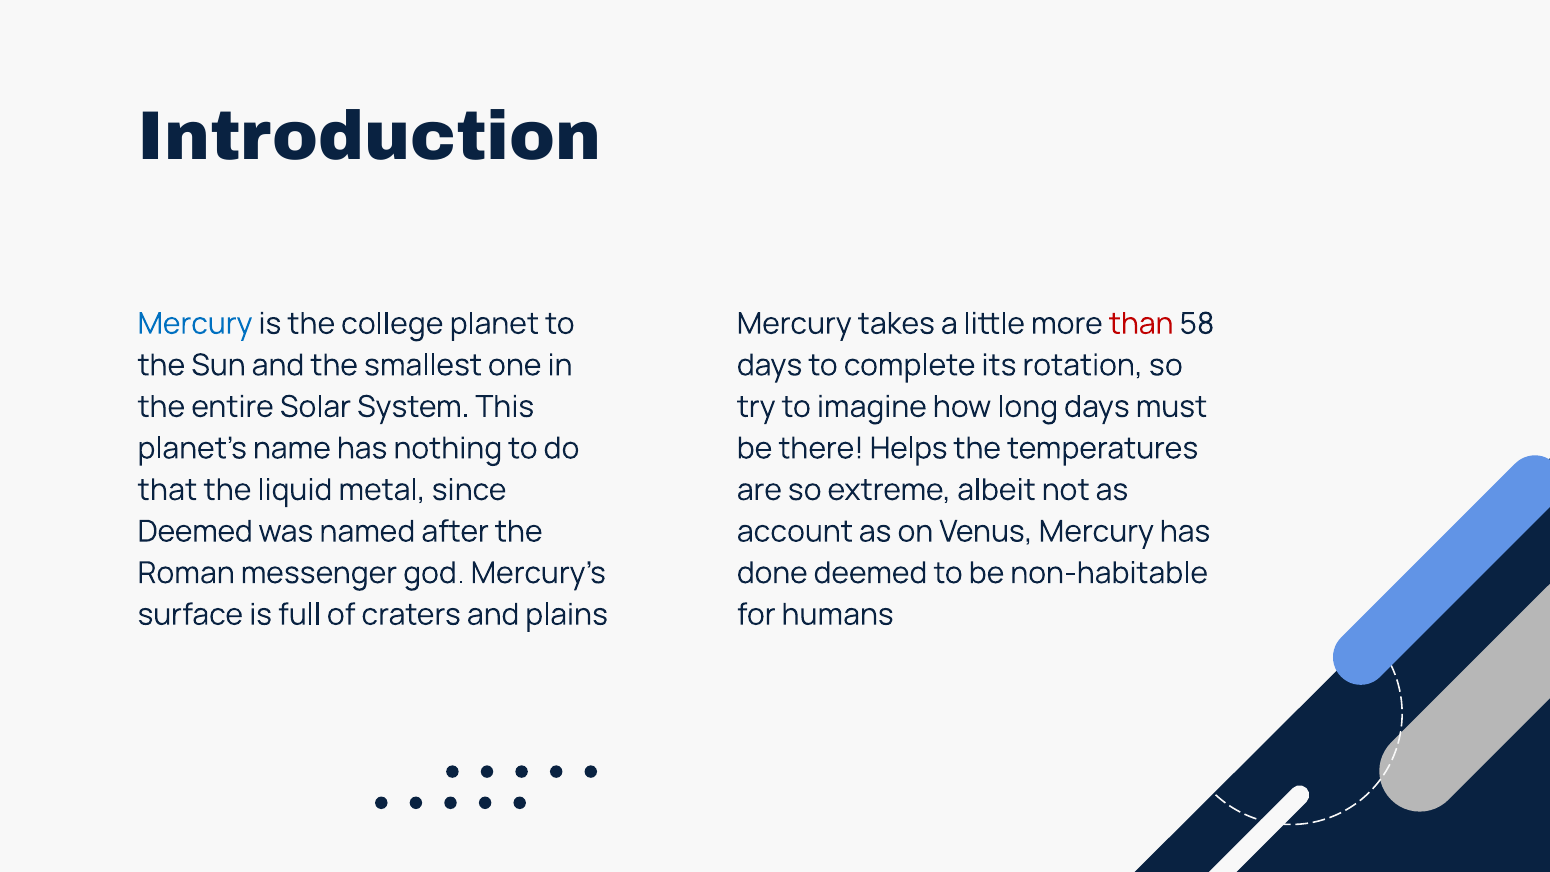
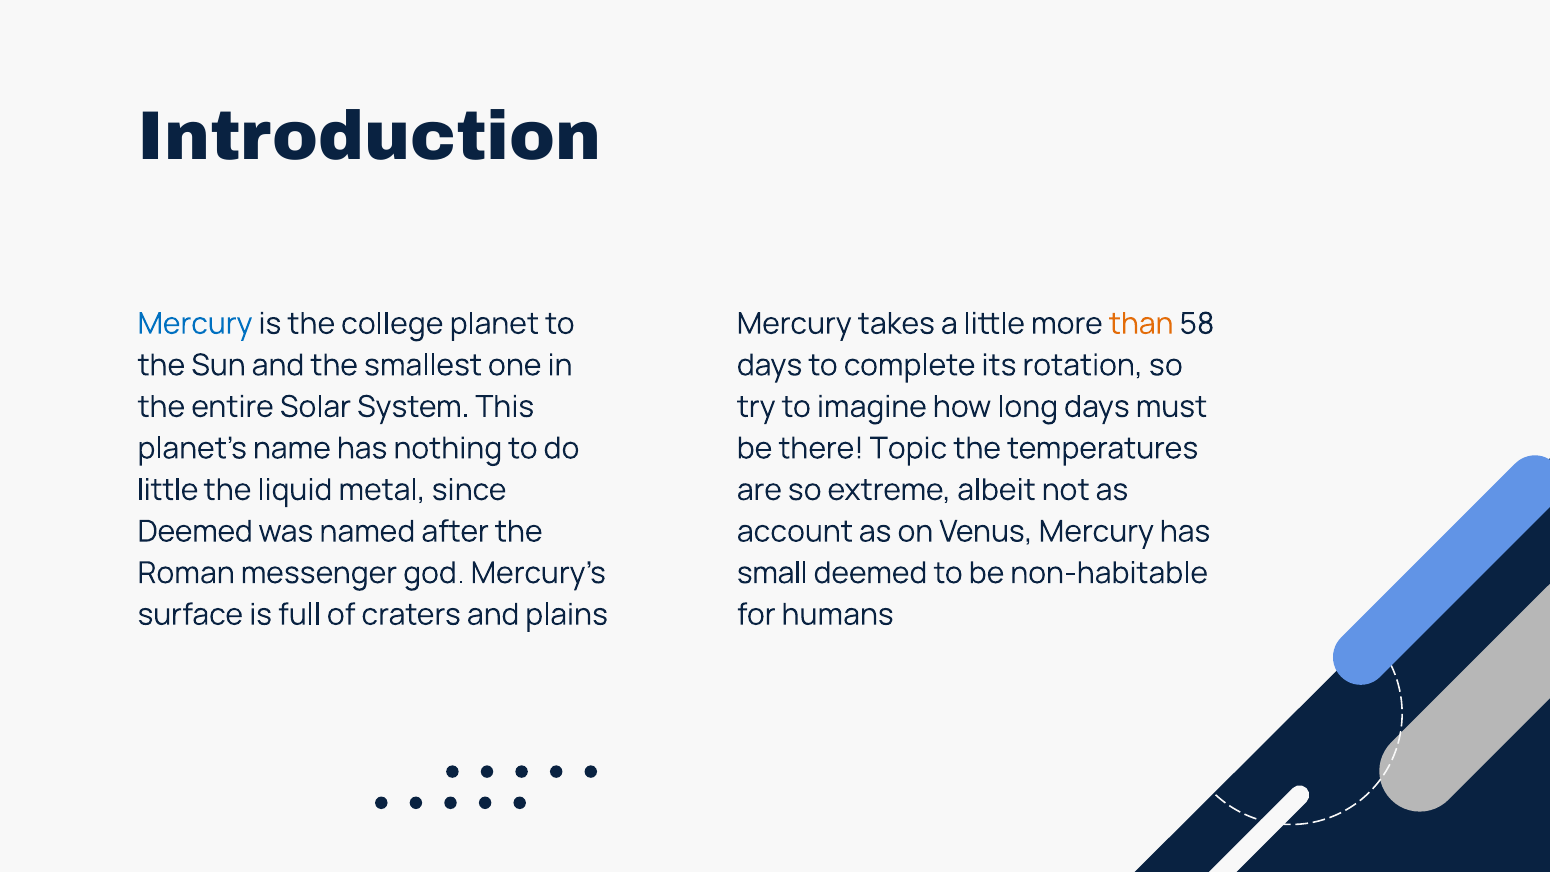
than colour: red -> orange
Helps: Helps -> Topic
that at (167, 490): that -> little
done: done -> small
